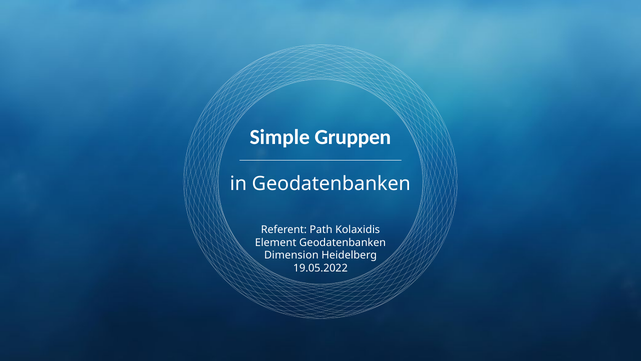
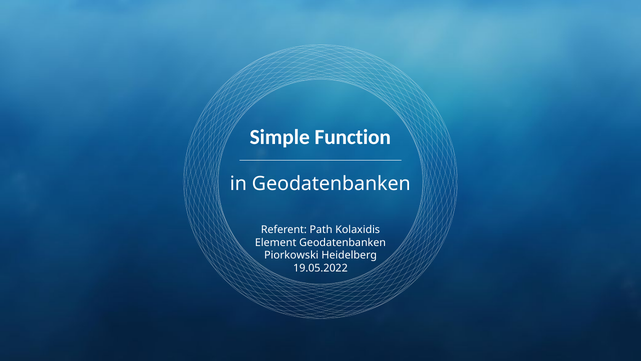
Gruppen: Gruppen -> Function
Dimension: Dimension -> Piorkowski
